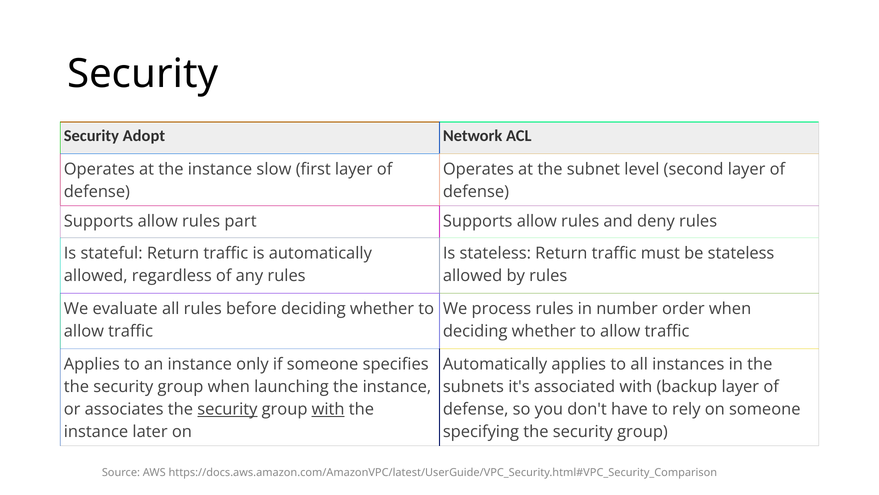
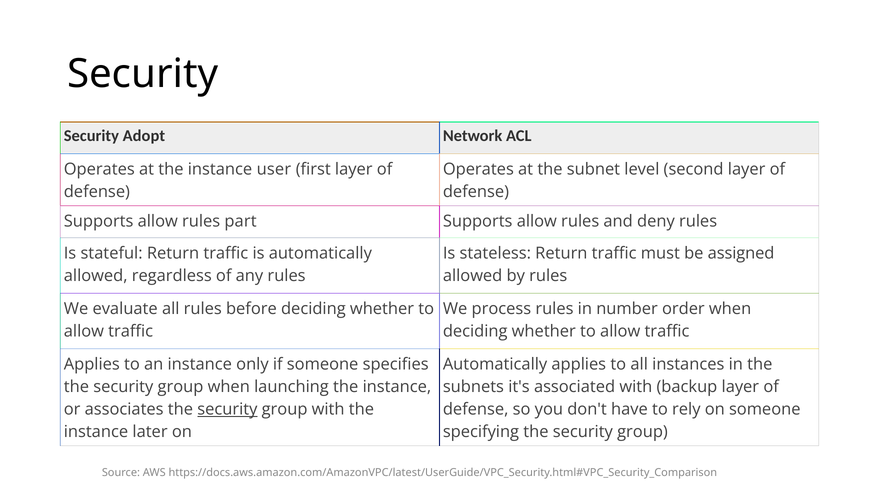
slow: slow -> user
be stateless: stateless -> assigned
with at (328, 409) underline: present -> none
